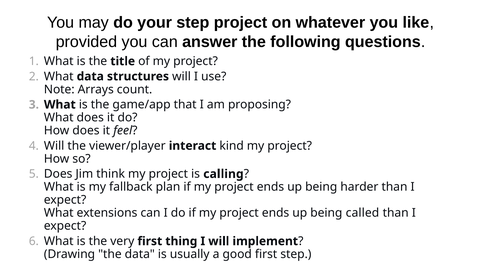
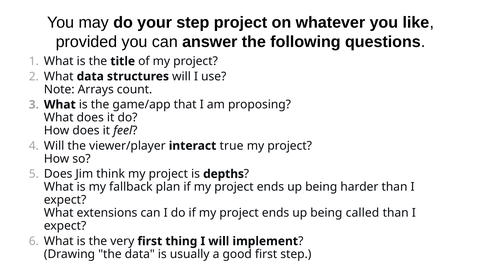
kind: kind -> true
calling: calling -> depths
